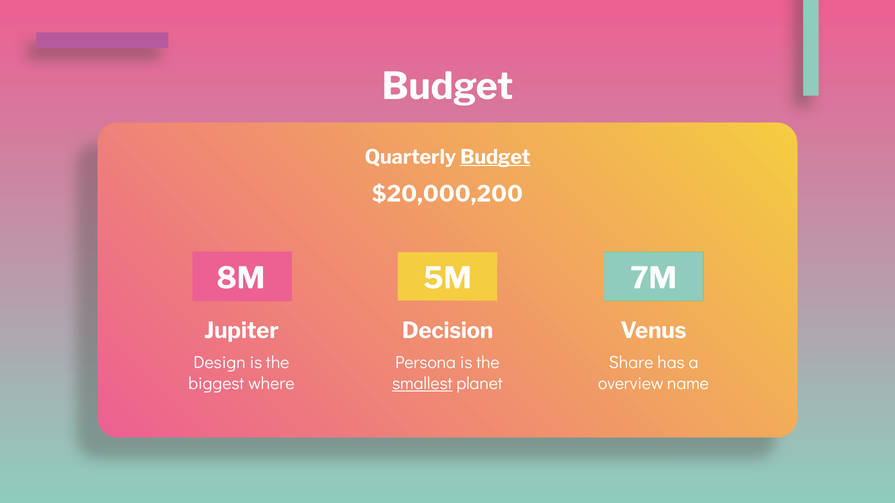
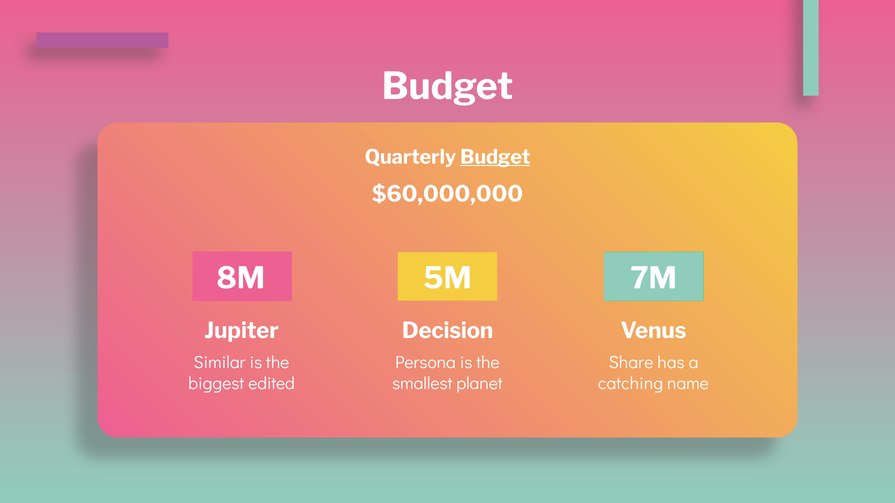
$20,000,200: $20,000,200 -> $60,000,000
Design: Design -> Similar
where: where -> edited
smallest underline: present -> none
overview: overview -> catching
